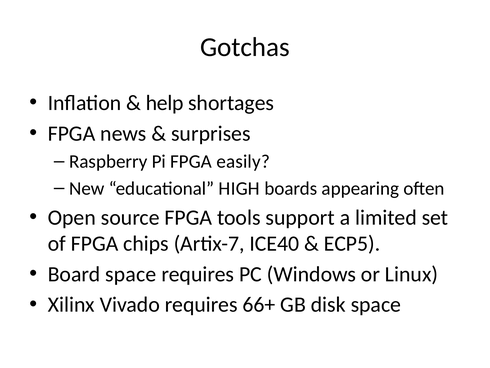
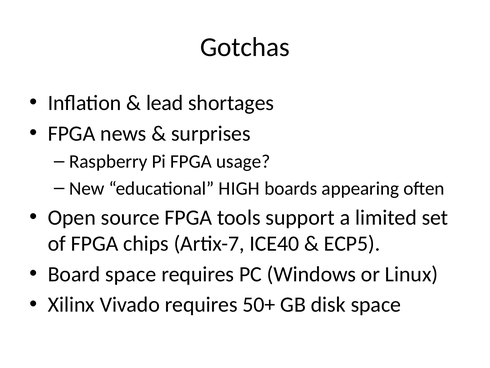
help: help -> lead
easily: easily -> usage
66+: 66+ -> 50+
